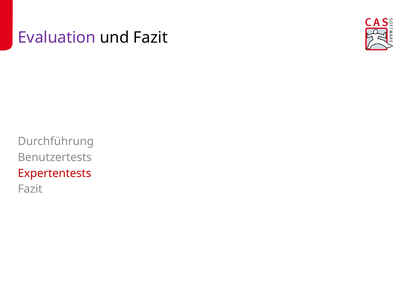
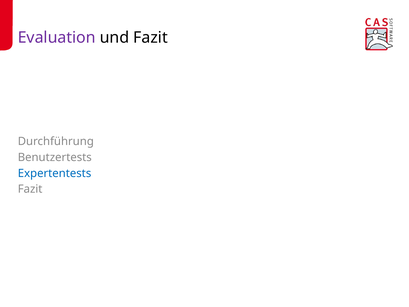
Expertentests colour: red -> blue
